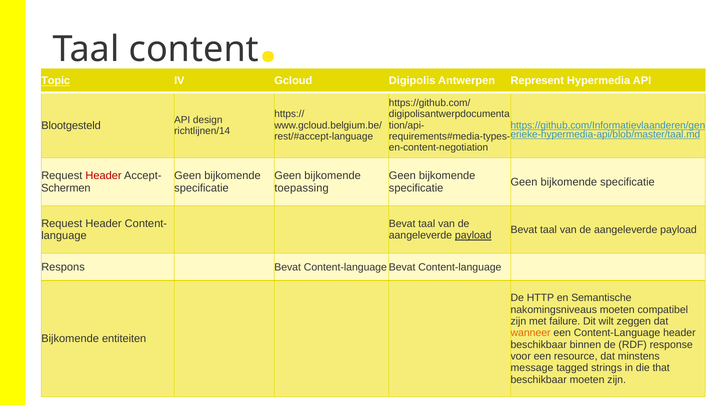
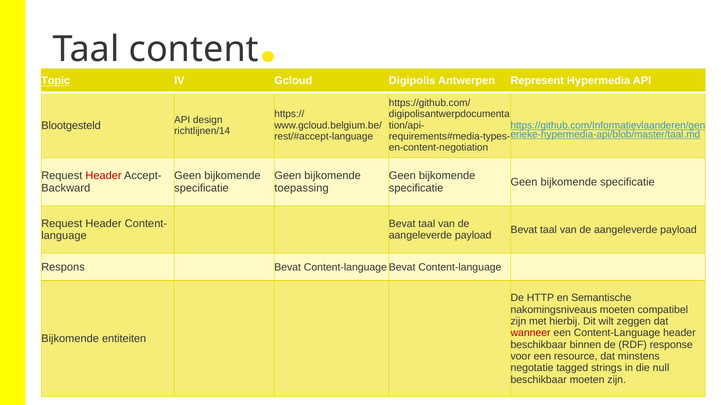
Schermen: Schermen -> Backward
payload at (473, 236) underline: present -> none
failure: failure -> hierbij
wanneer colour: orange -> red
message: message -> negotatie
that: that -> null
